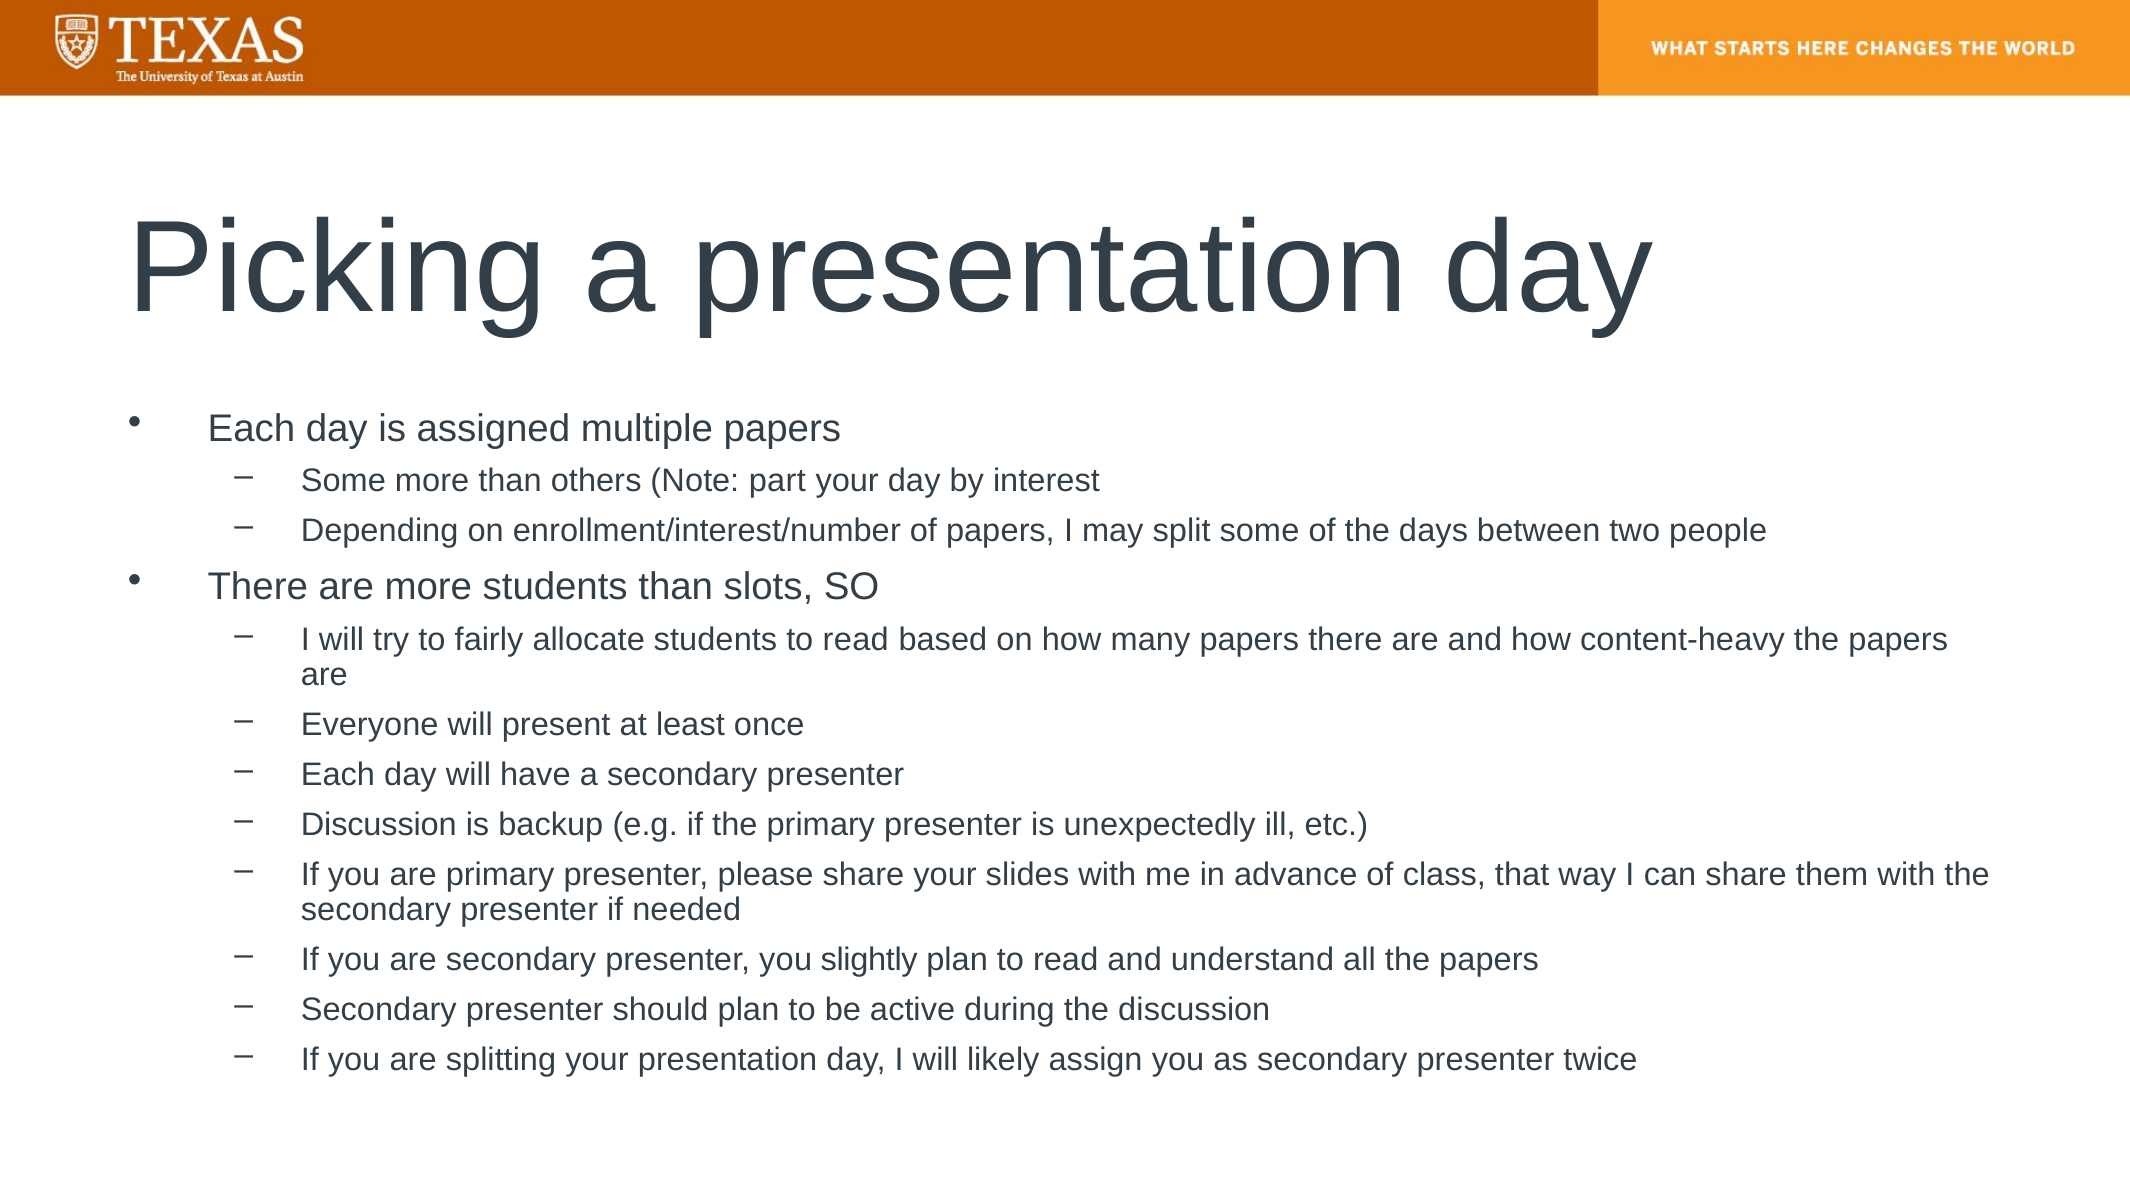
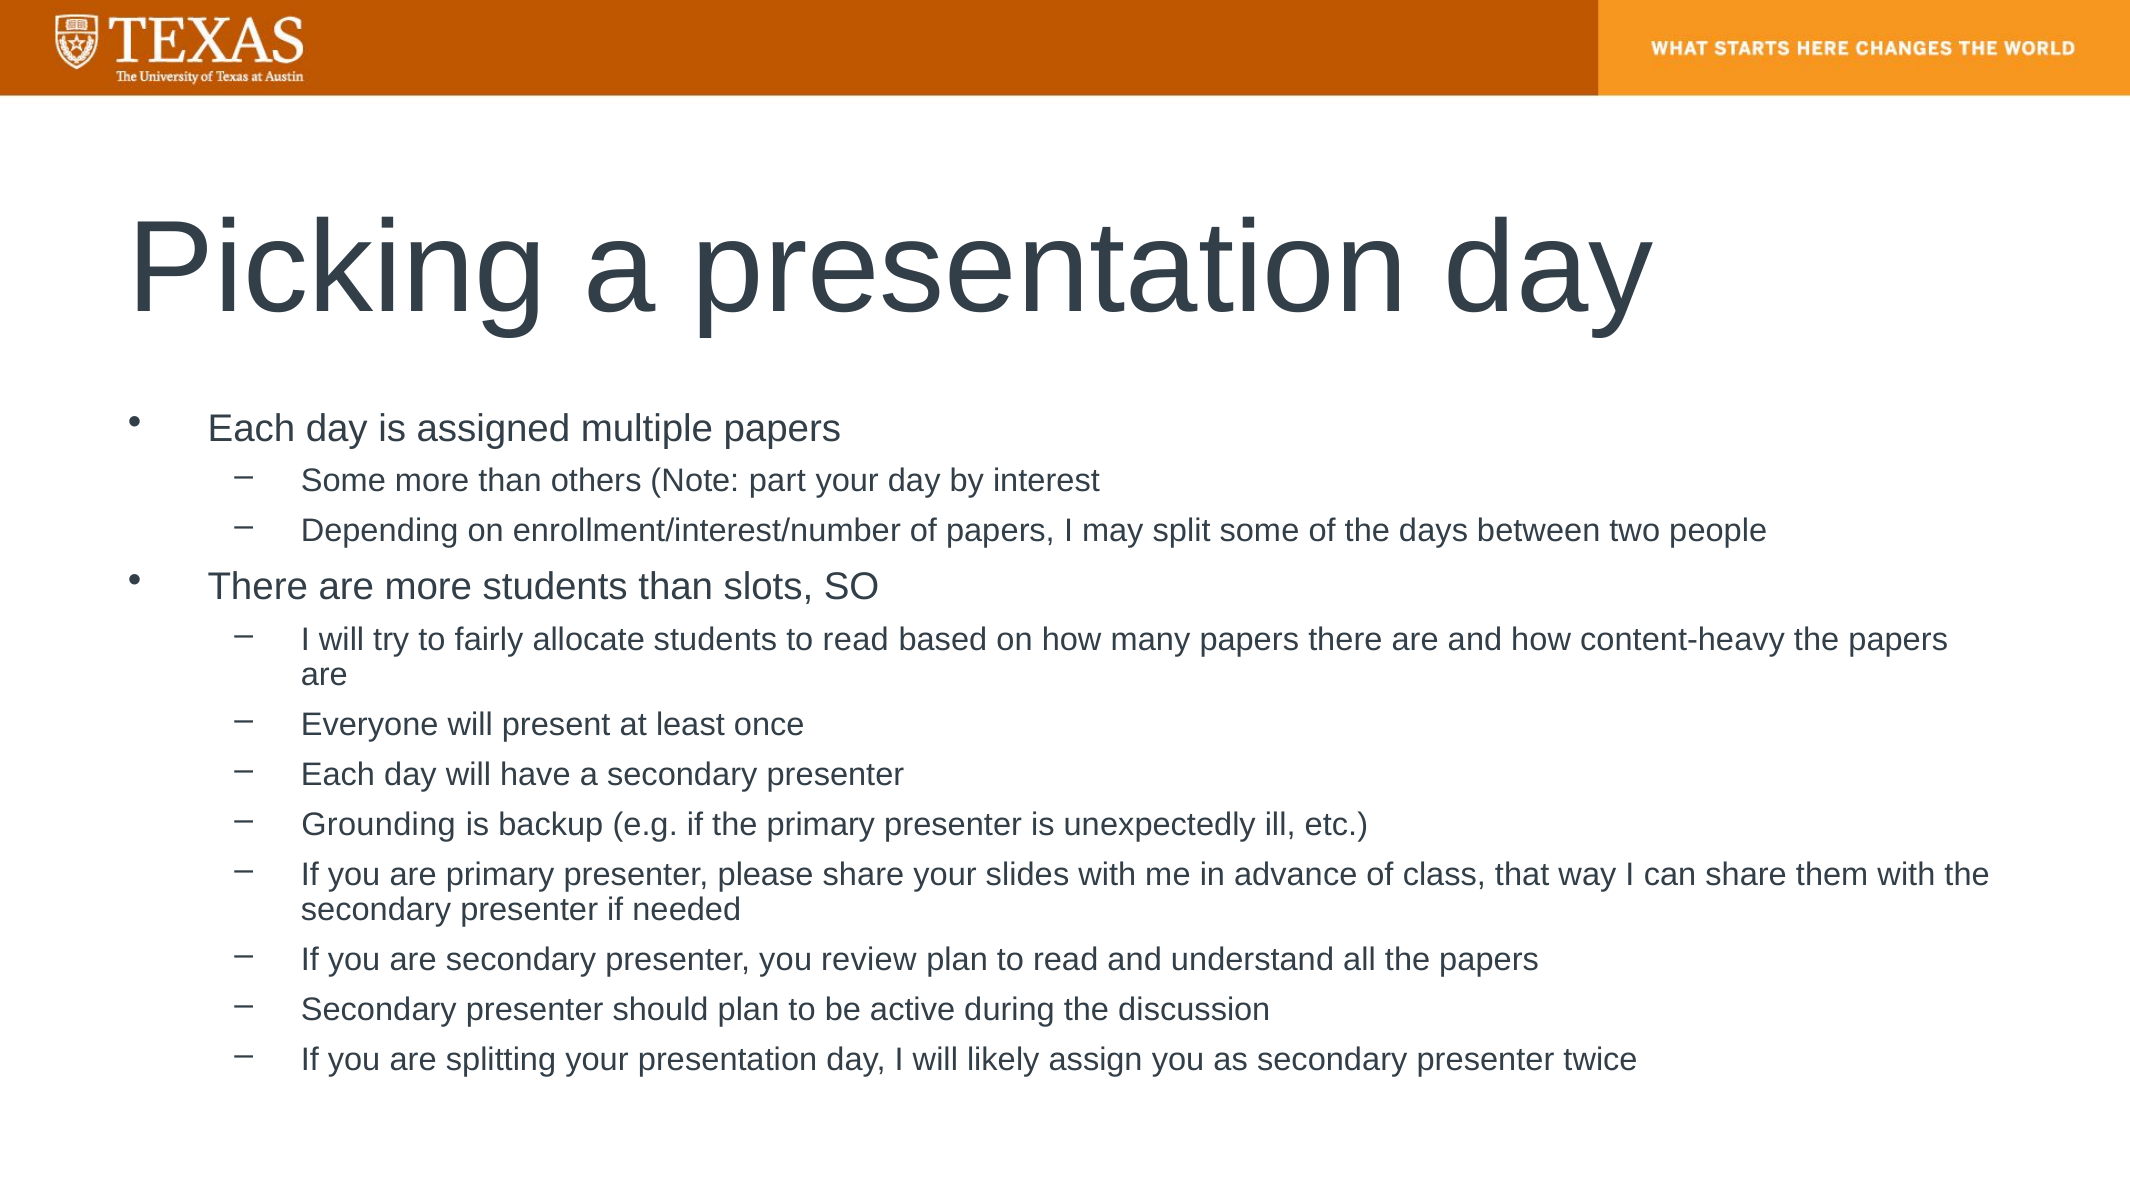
Discussion at (379, 825): Discussion -> Grounding
slightly: slightly -> review
